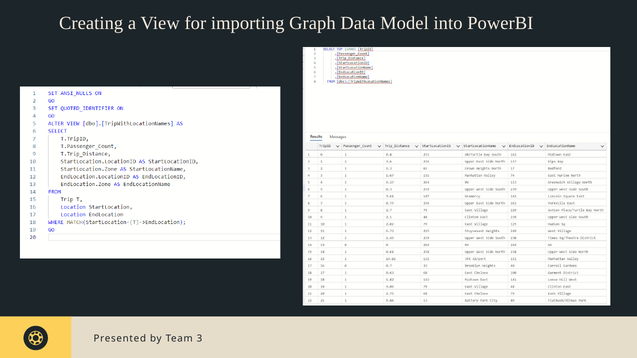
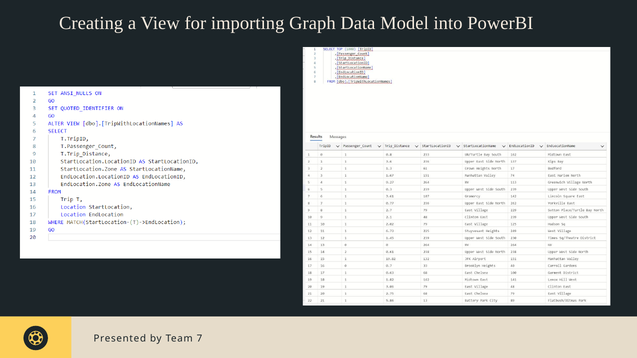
3: 3 -> 7
